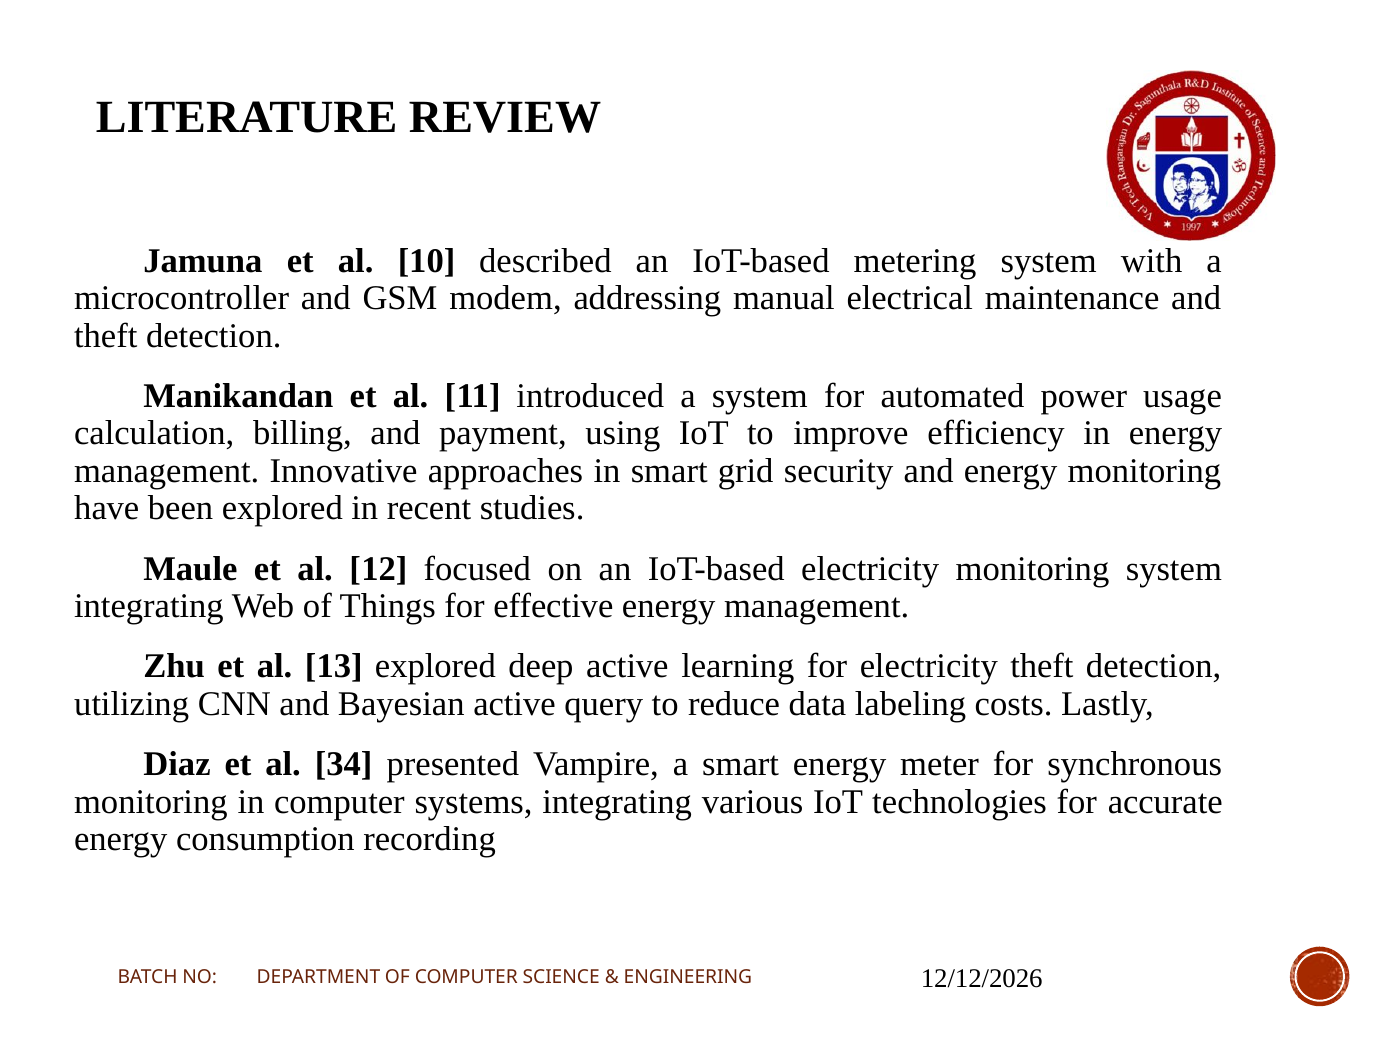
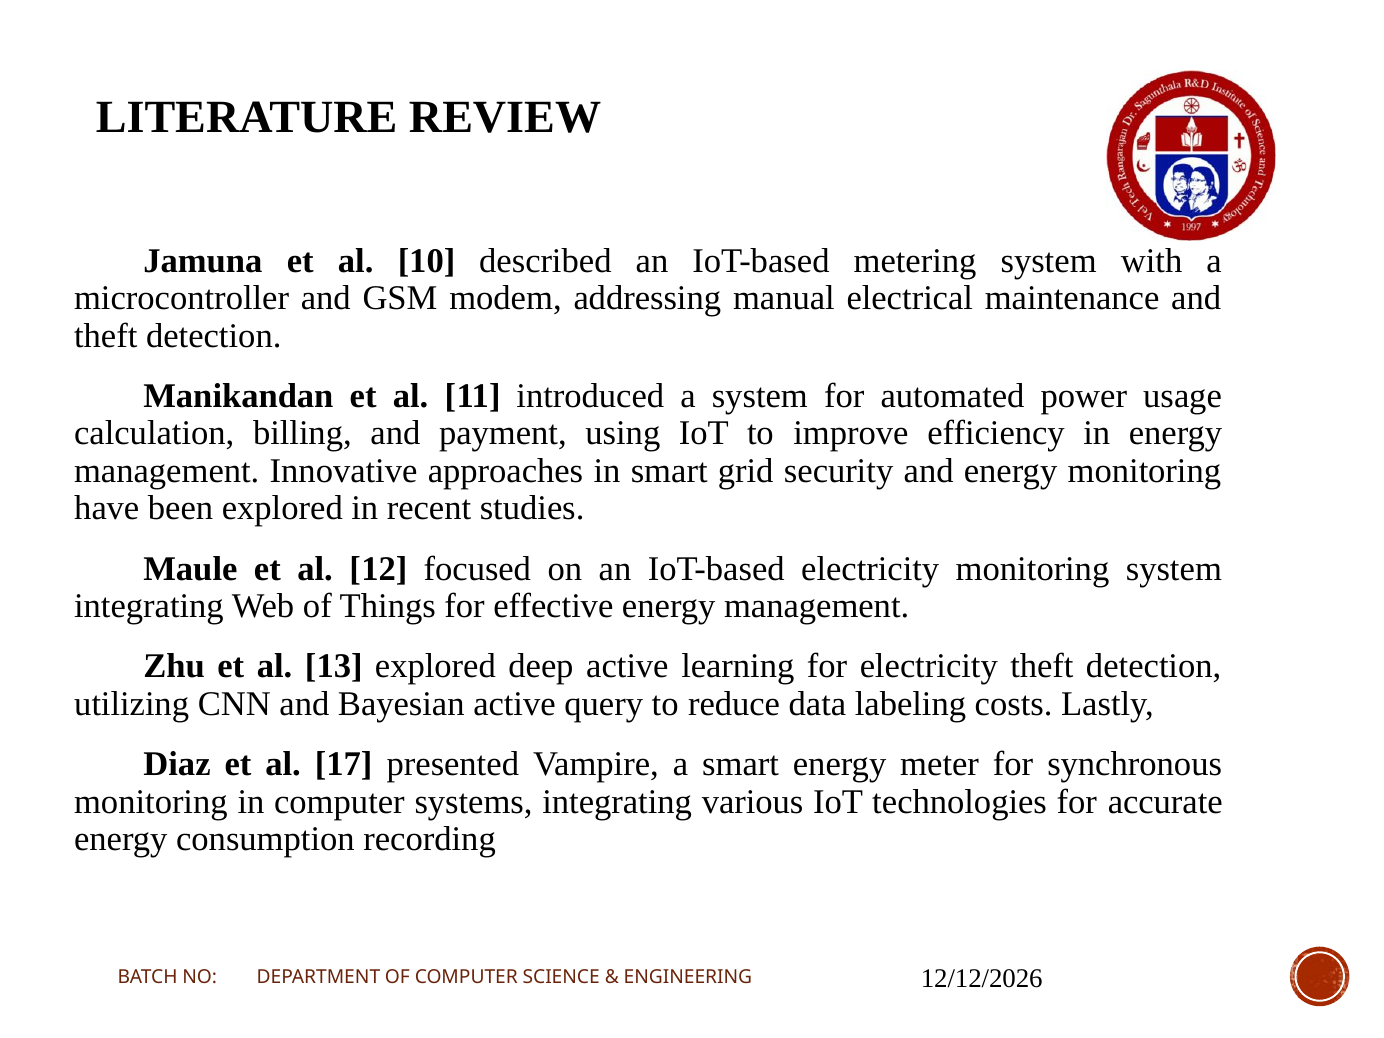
34: 34 -> 17
